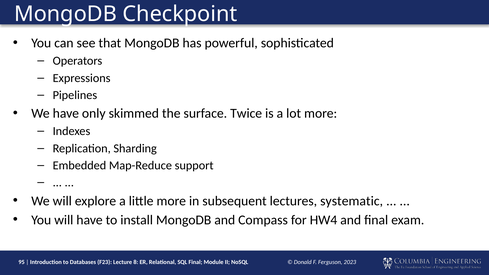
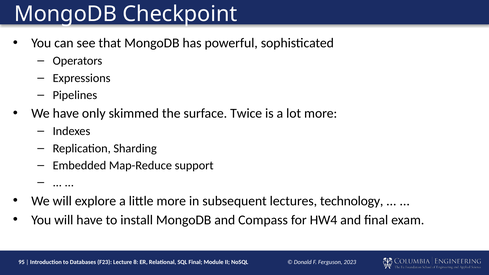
systematic: systematic -> technology
